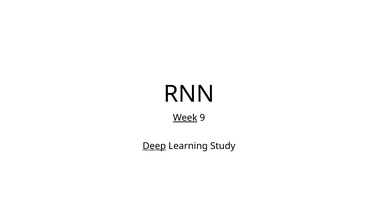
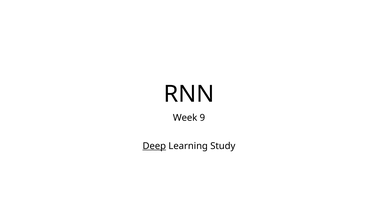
Week underline: present -> none
